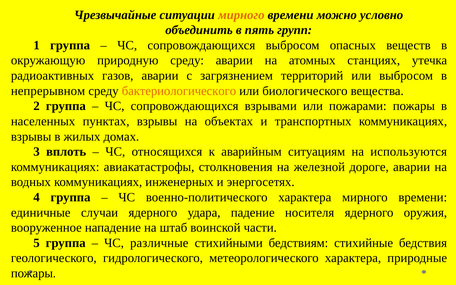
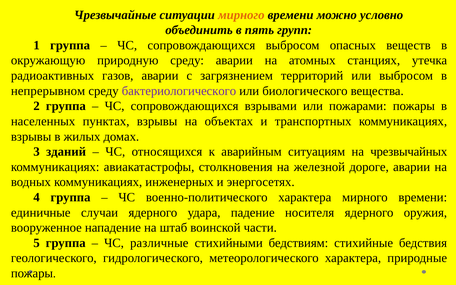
бактериологического colour: orange -> purple
вплоть: вплоть -> зданий
используются: используются -> чрезвычайных
